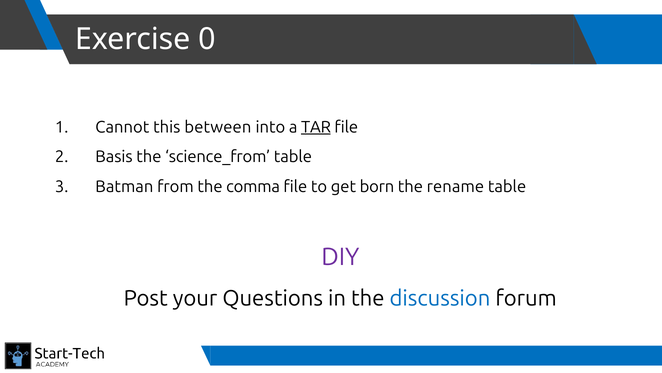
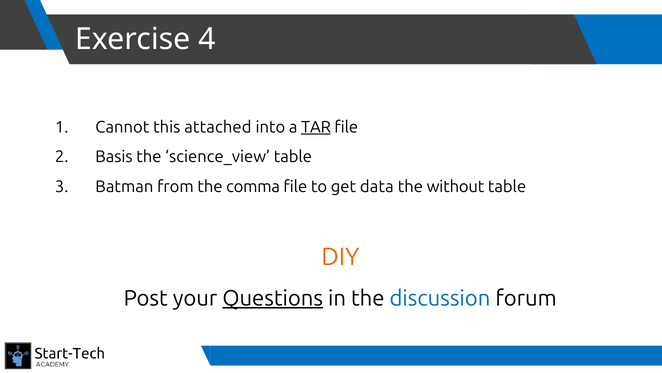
0: 0 -> 4
between: between -> attached
science_from: science_from -> science_view
born: born -> data
rename: rename -> without
DIY colour: purple -> orange
Questions underline: none -> present
